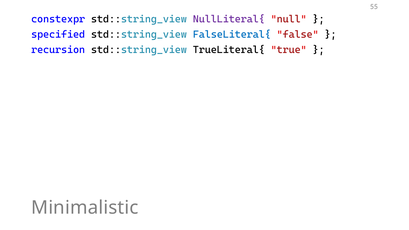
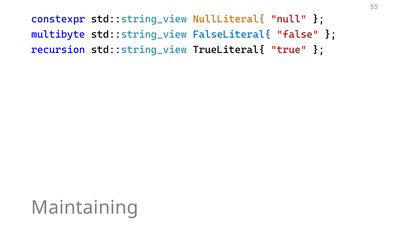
NullLiteral{ colour: purple -> orange
specified: specified -> multibyte
Minimalistic: Minimalistic -> Maintaining
